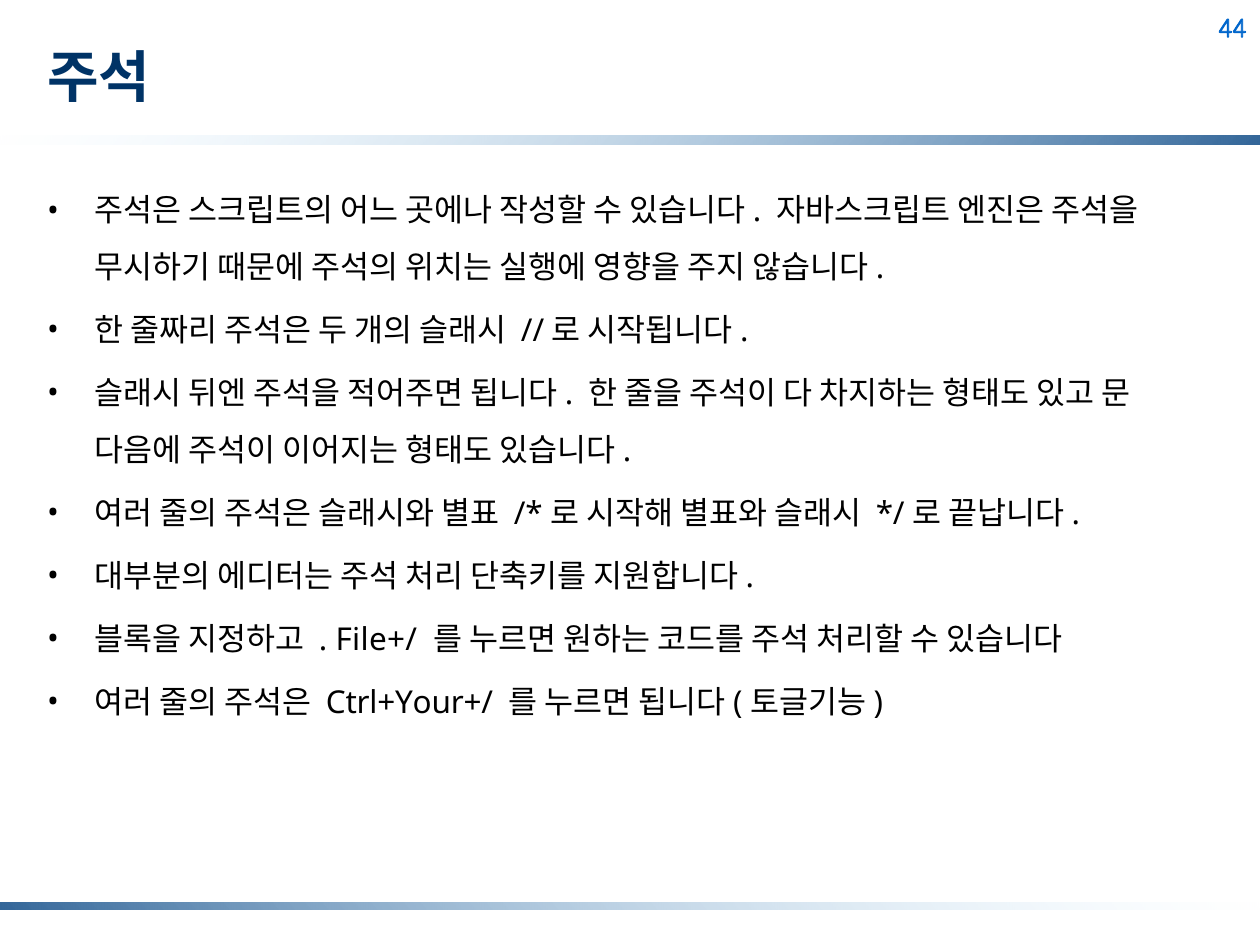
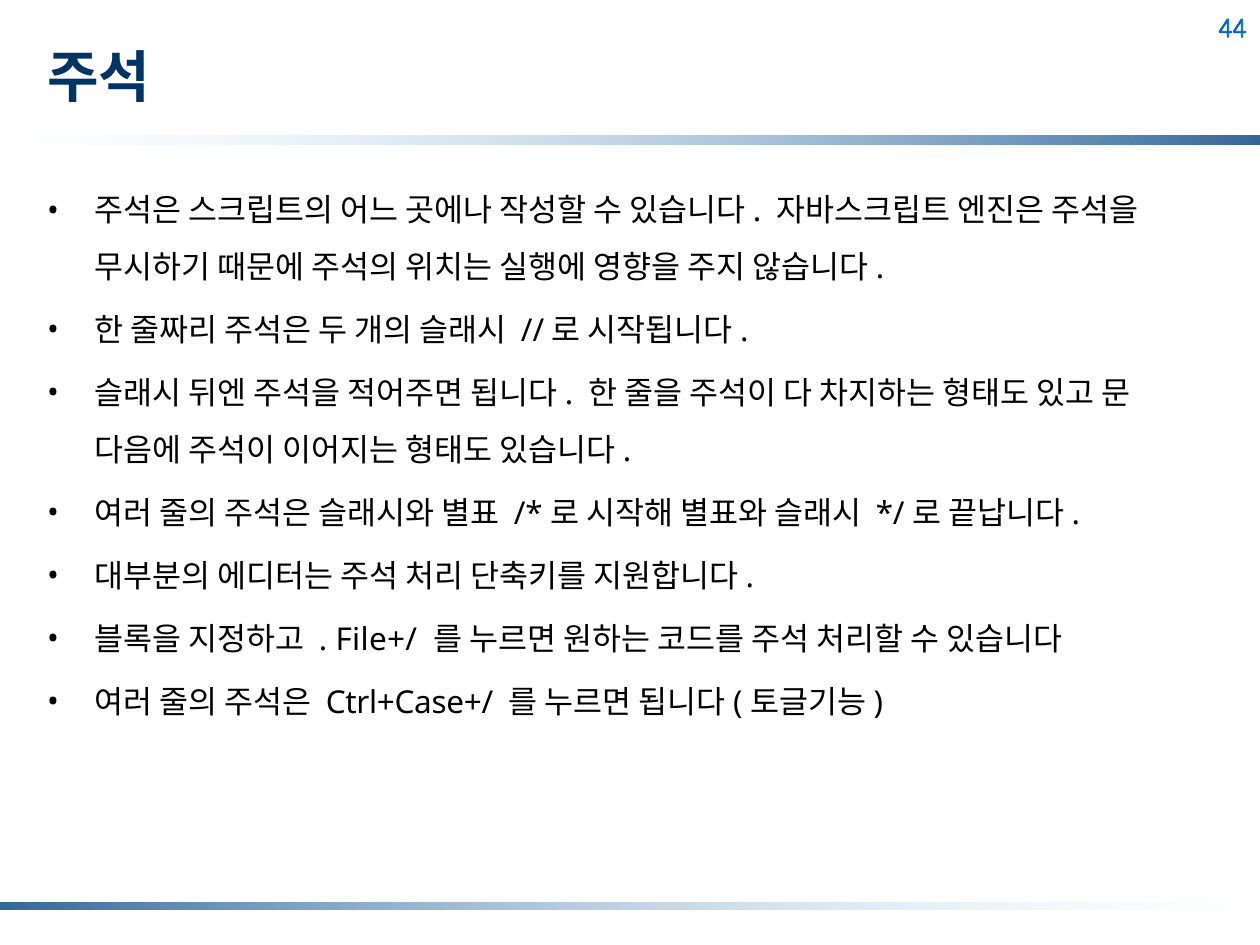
Ctrl+Your+/: Ctrl+Your+/ -> Ctrl+Case+/
